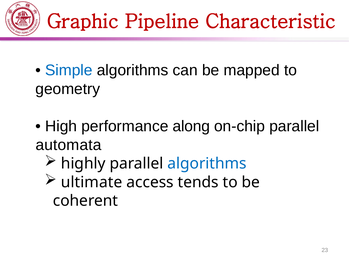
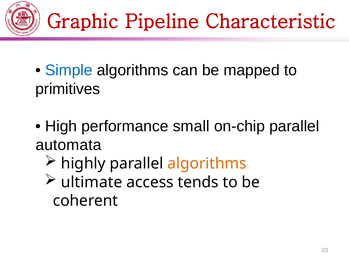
geometry: geometry -> primitives
along: along -> small
algorithms at (207, 163) colour: blue -> orange
